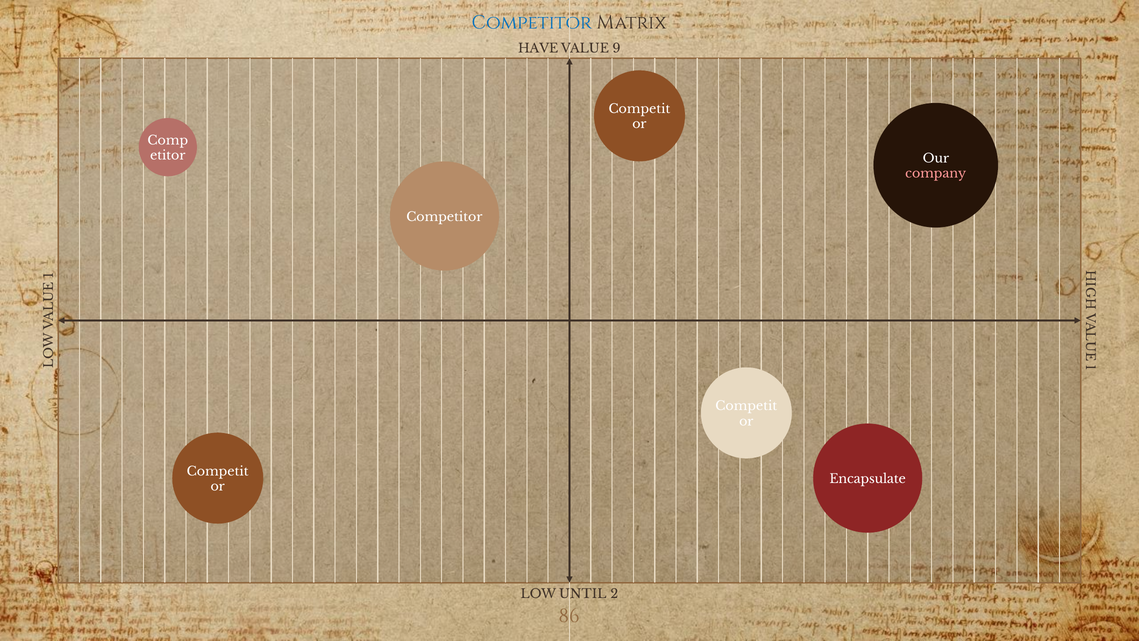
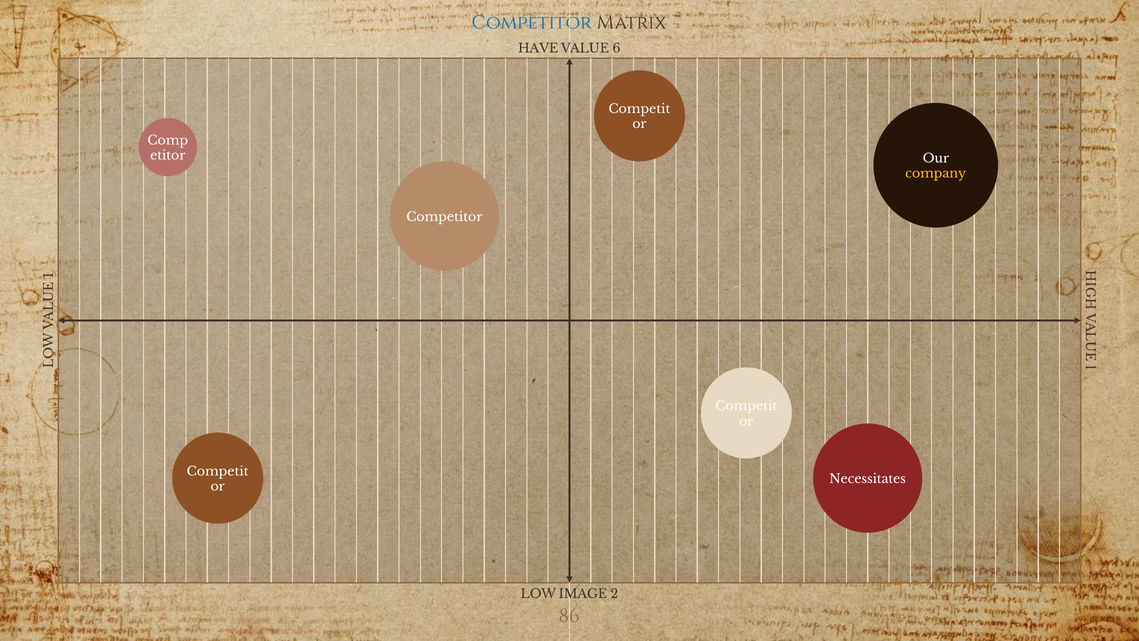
9: 9 -> 6
company colour: pink -> yellow
Encapsulate: Encapsulate -> Necessitates
UNTIL: UNTIL -> IMAGE
